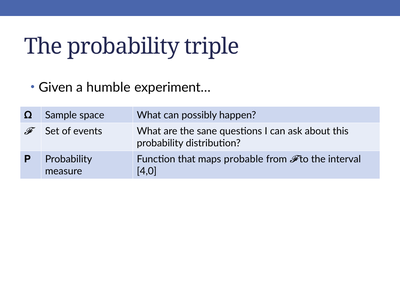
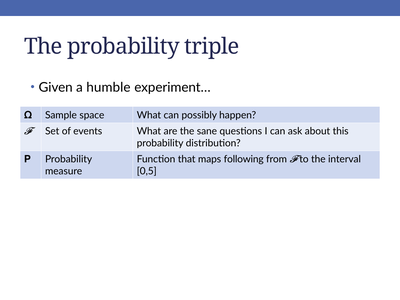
probable: probable -> following
4,0: 4,0 -> 0,5
